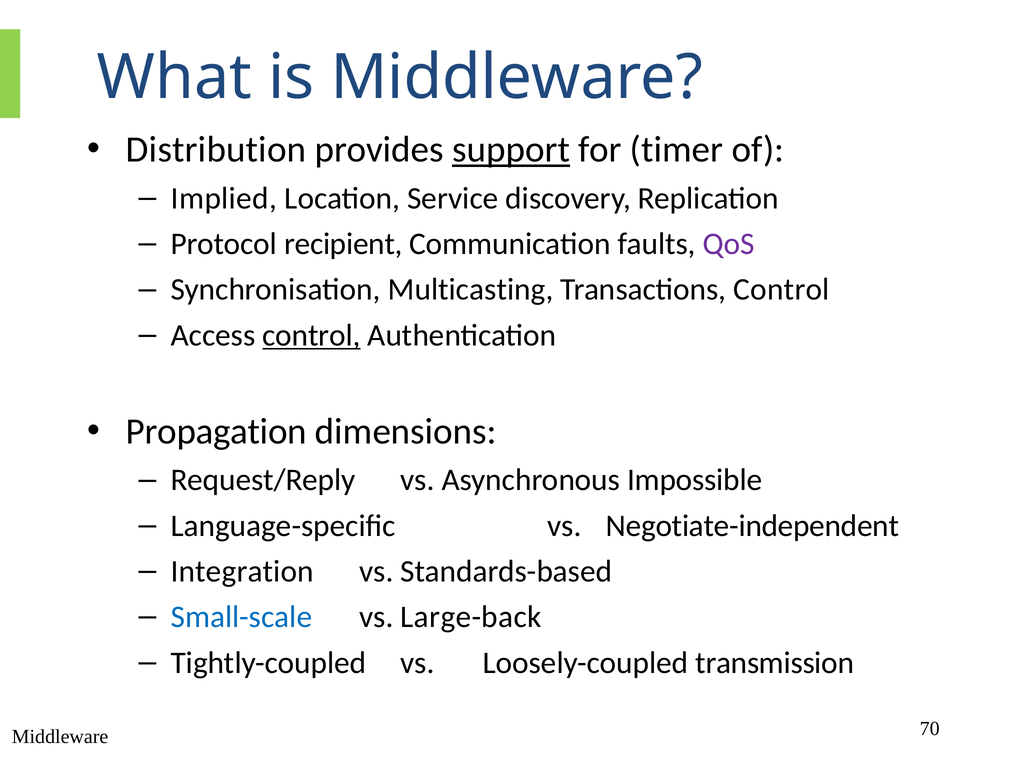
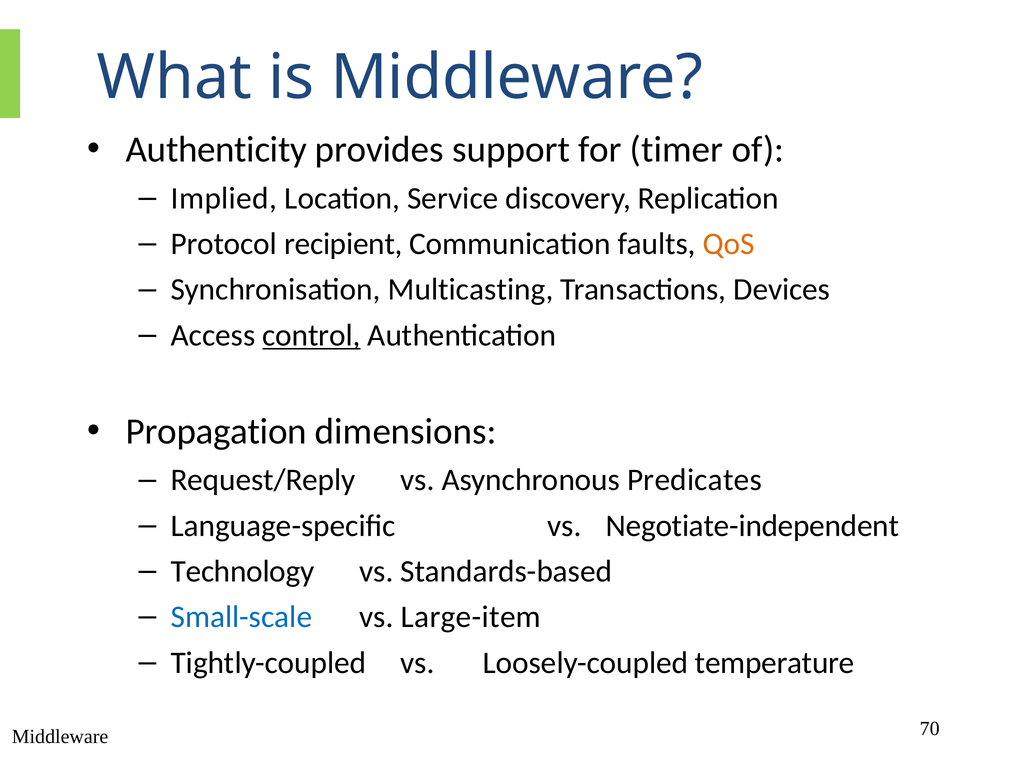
Distribution: Distribution -> Authenticity
support underline: present -> none
QoS colour: purple -> orange
Transactions Control: Control -> Devices
Impossible: Impossible -> Predicates
Integration: Integration -> Technology
Large-back: Large-back -> Large-item
transmission: transmission -> temperature
